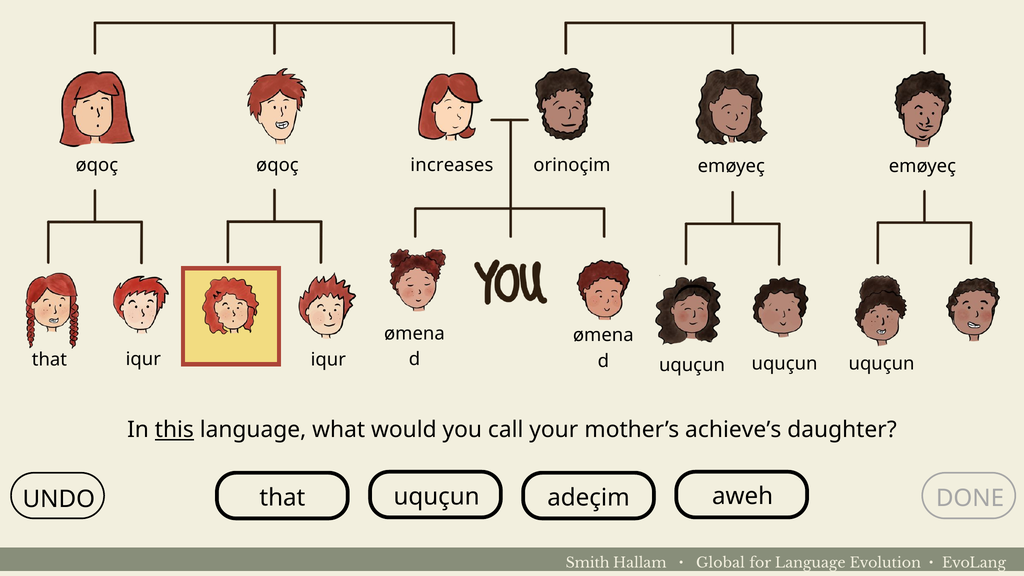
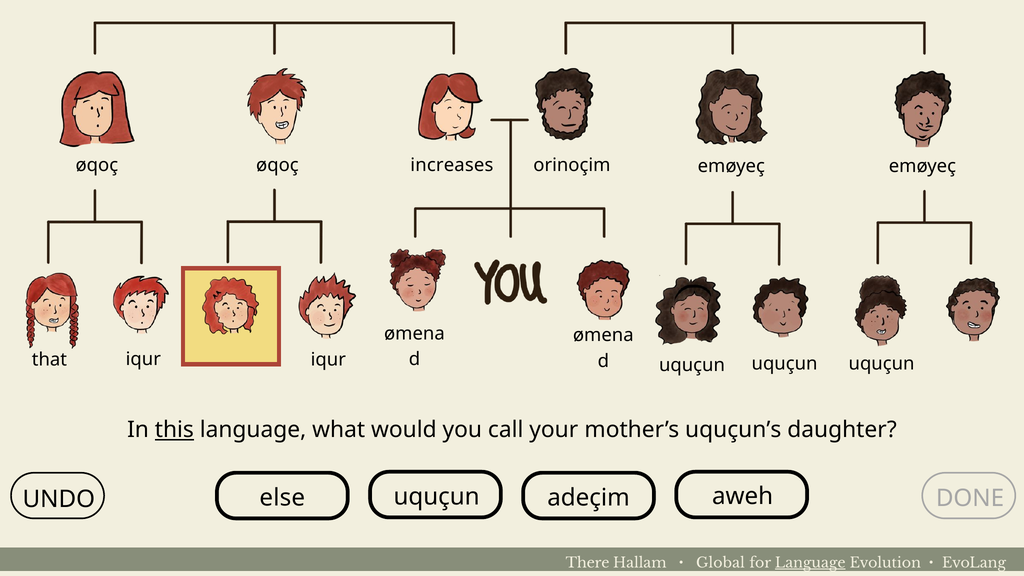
achieve’s: achieve’s -> uquçun’s
that at (282, 498): that -> else
Smith: Smith -> There
Language at (810, 563) underline: none -> present
